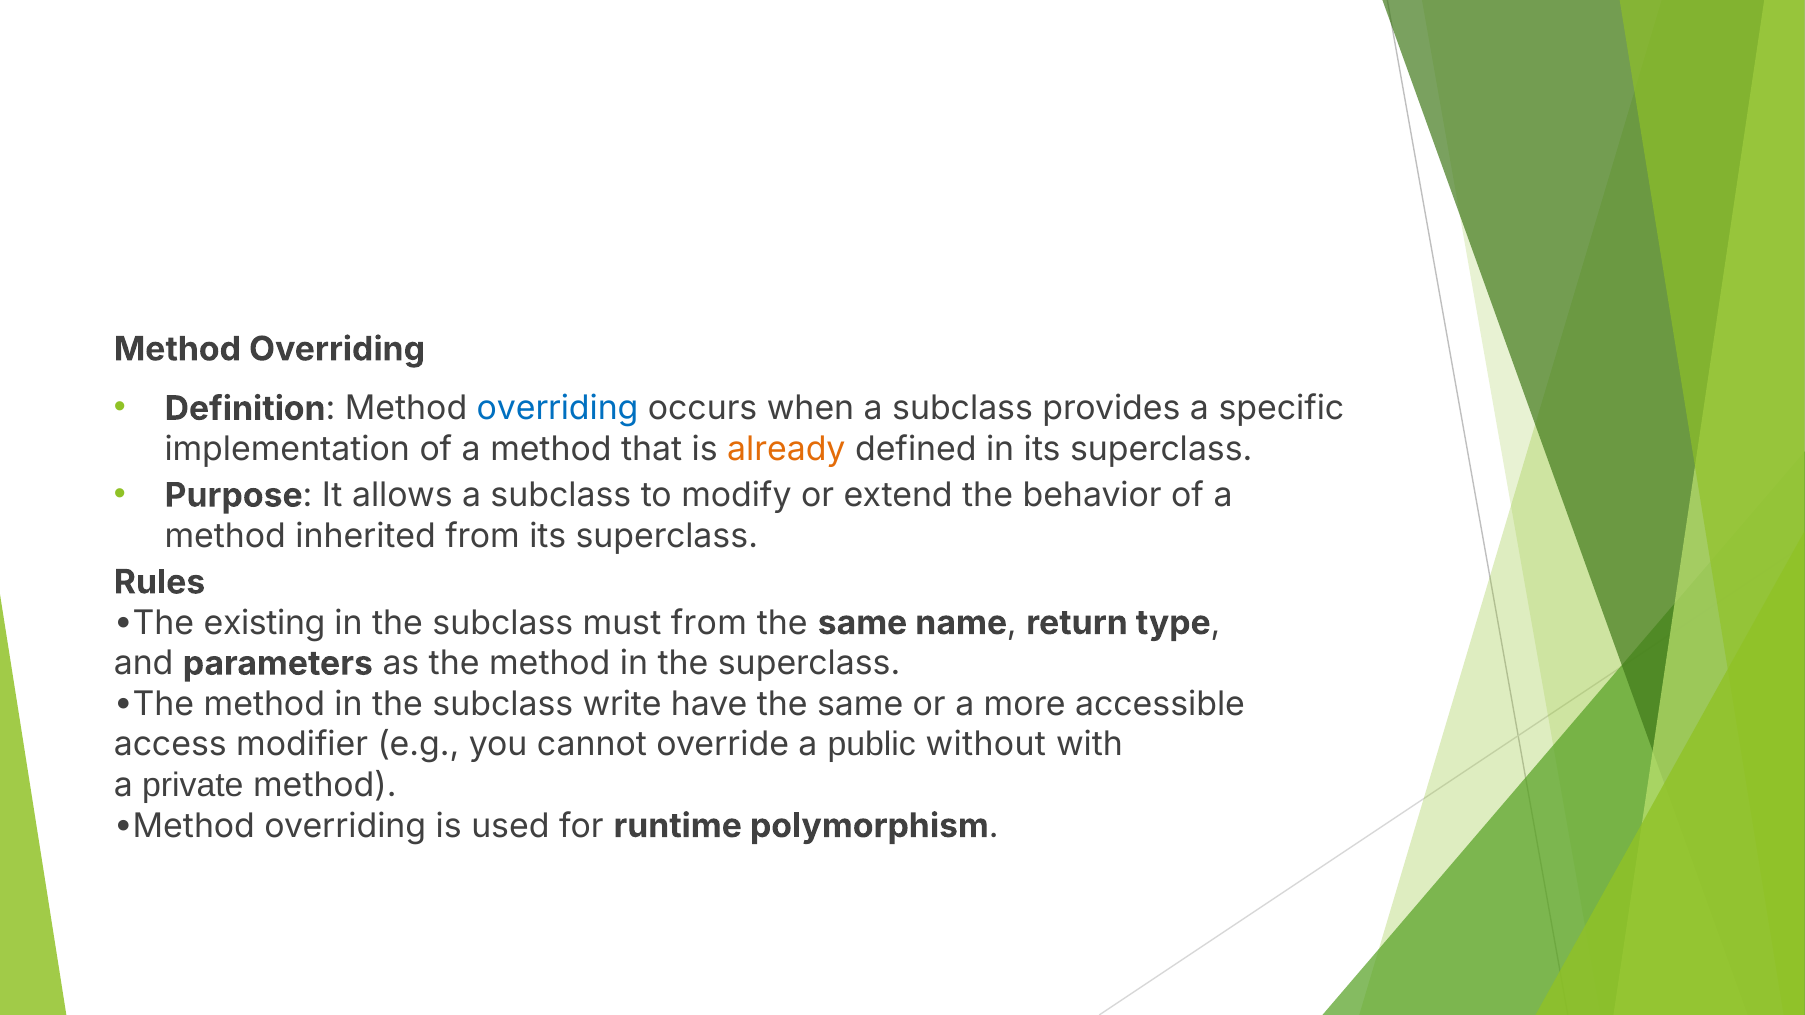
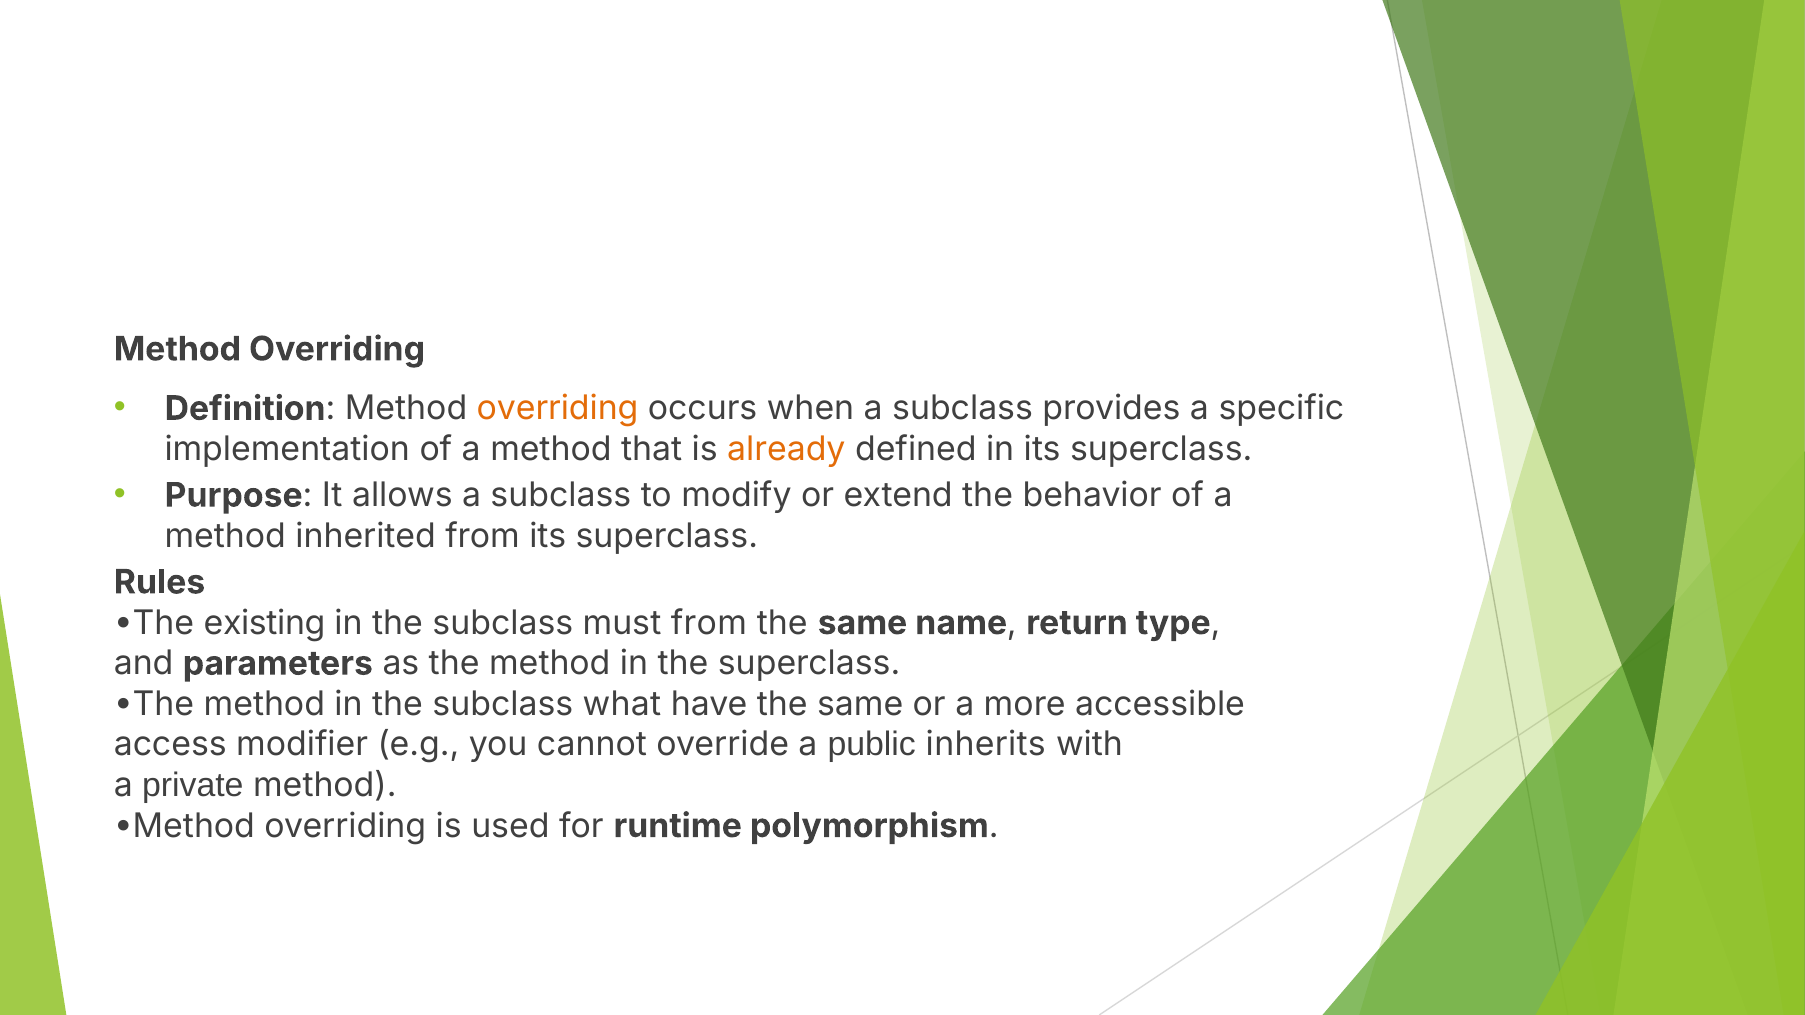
overriding at (558, 409) colour: blue -> orange
write: write -> what
without: without -> inherits
